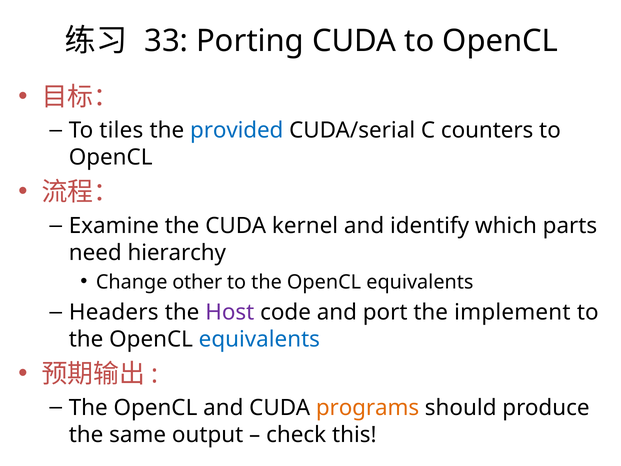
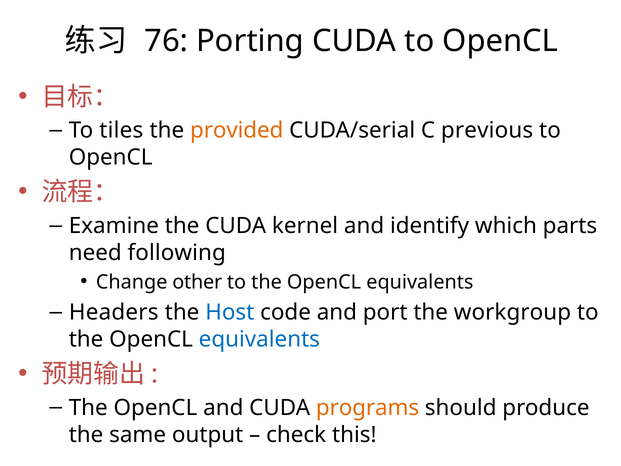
33: 33 -> 76
provided colour: blue -> orange
counters: counters -> previous
hierarchy: hierarchy -> following
Host colour: purple -> blue
implement: implement -> workgroup
